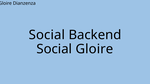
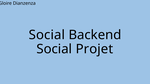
Social Gloire: Gloire -> Projet
